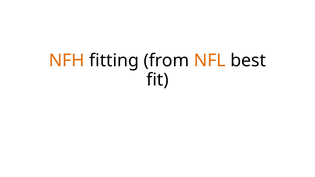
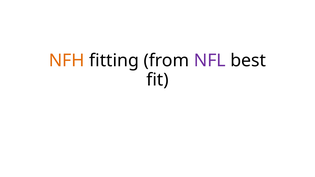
NFL colour: orange -> purple
